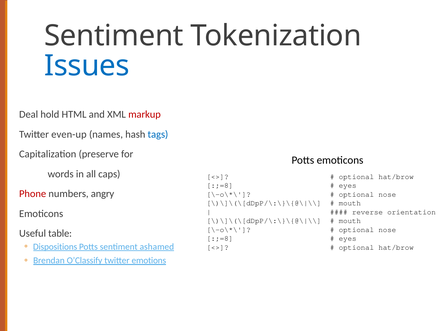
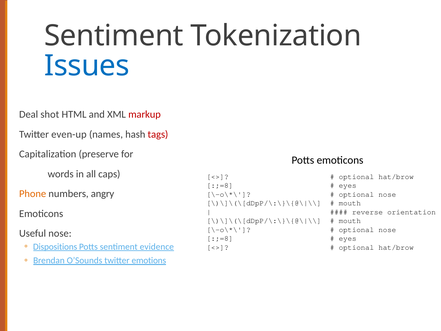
hold: hold -> shot
tags colour: blue -> red
Phone colour: red -> orange
Useful table: table -> nose
ashamed: ashamed -> evidence
O’Classify: O’Classify -> O’Sounds
